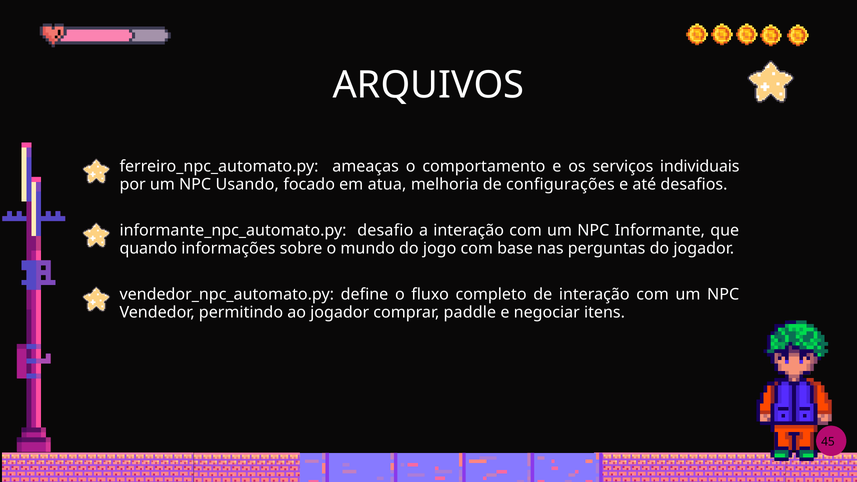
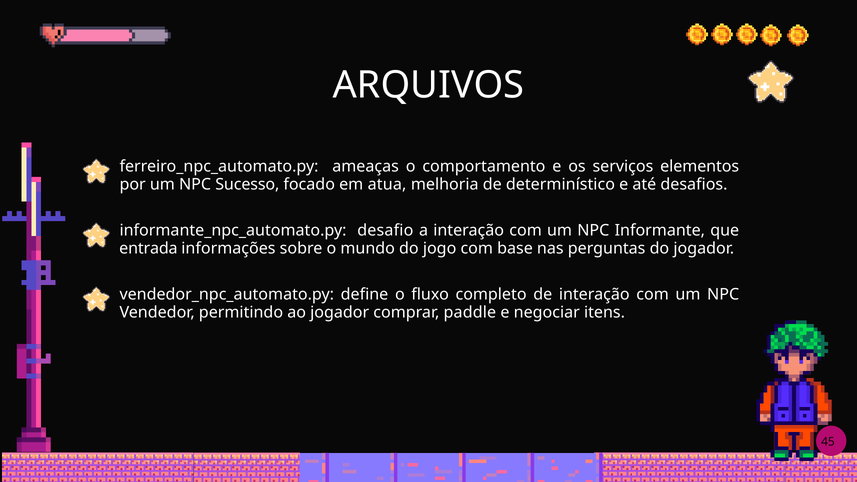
individuais: individuais -> elementos
Usando: Usando -> Sucesso
configurações: configurações -> determinístico
quando: quando -> entrada
